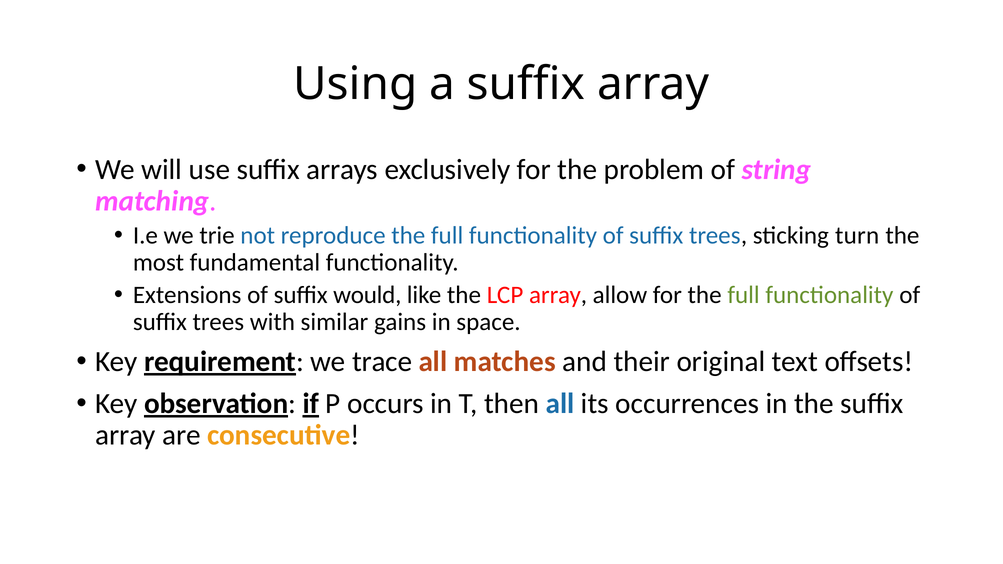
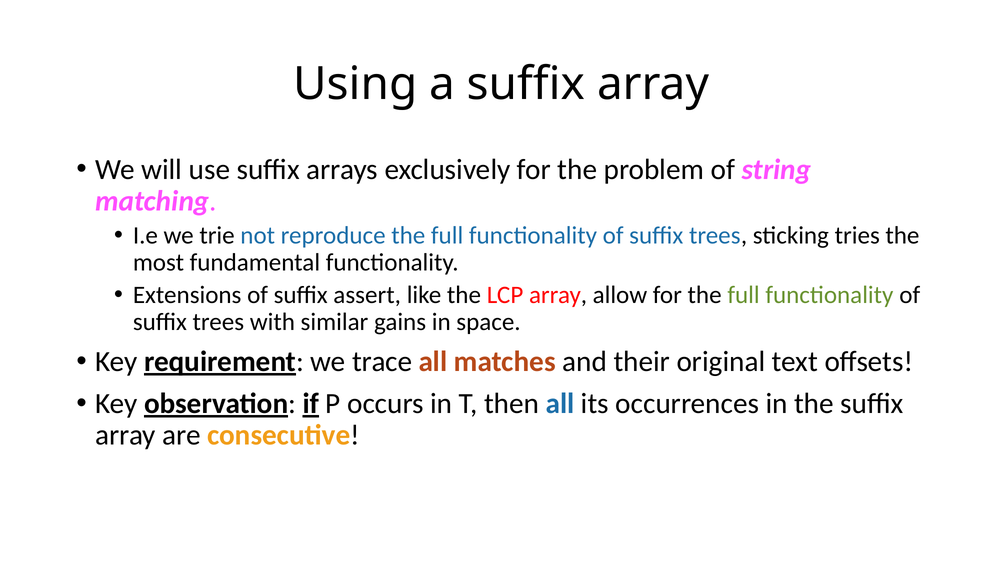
turn: turn -> tries
would: would -> assert
